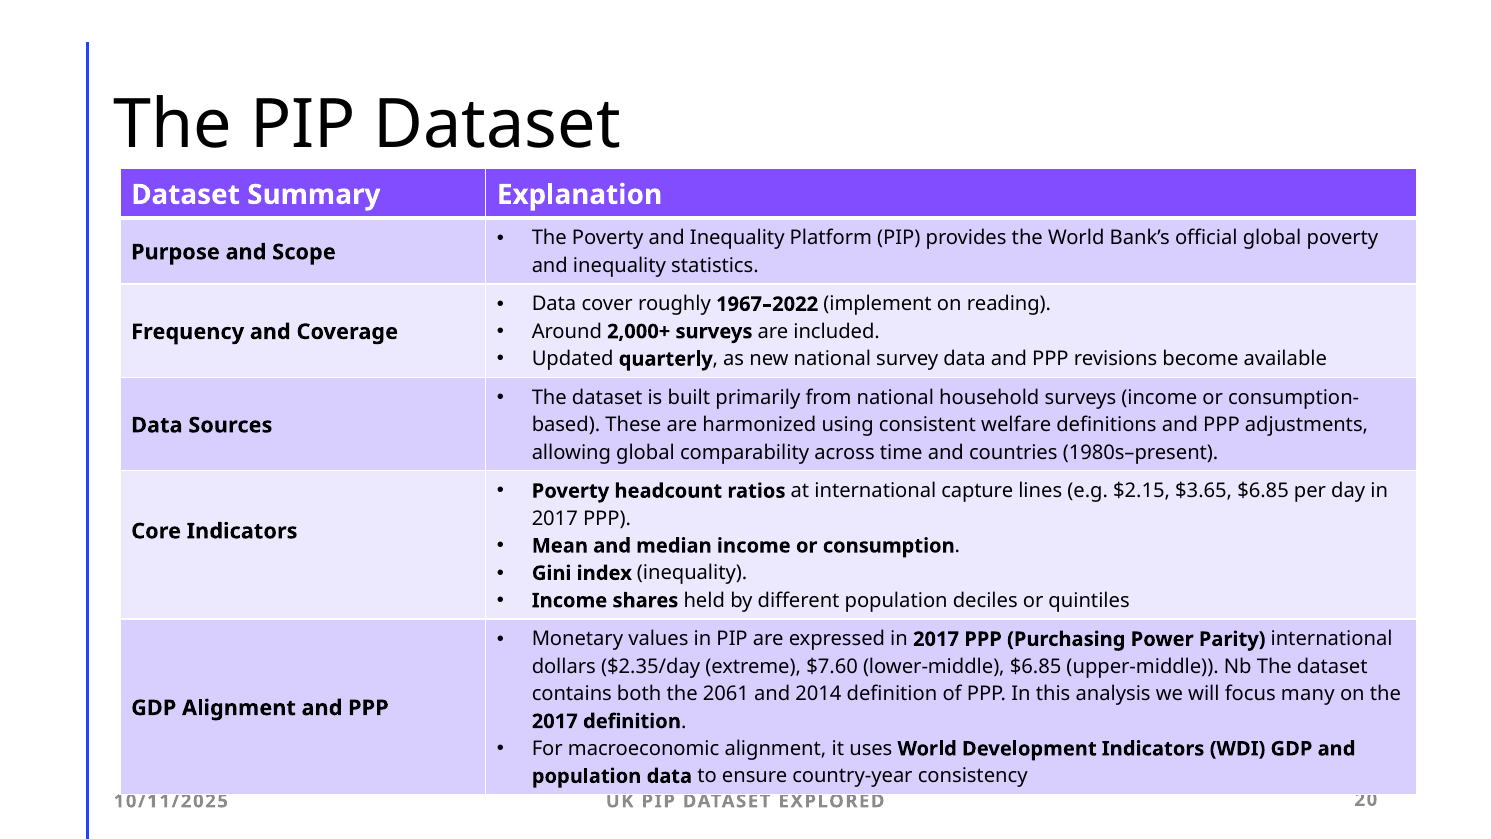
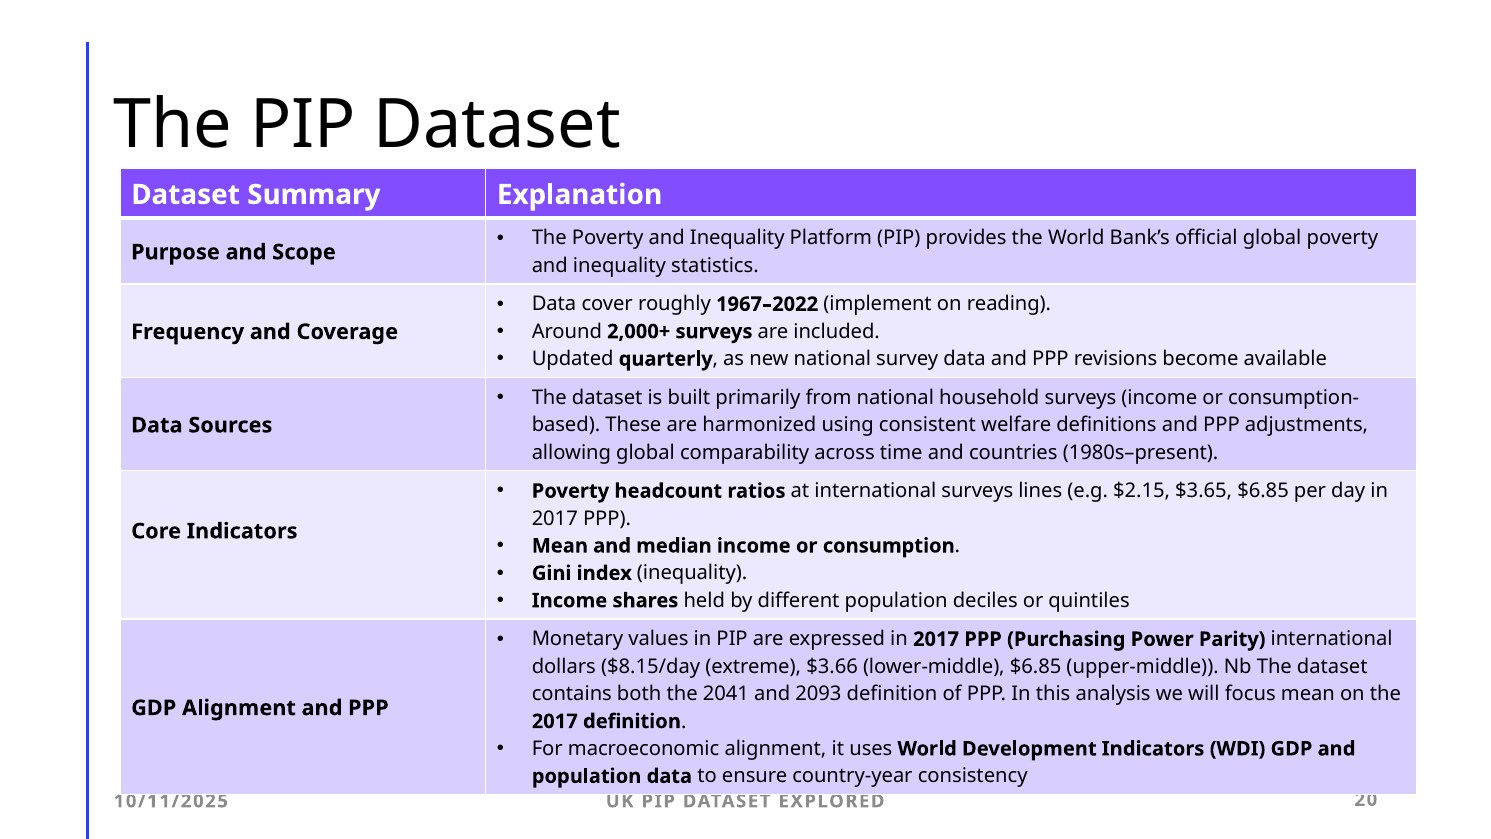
international capture: capture -> surveys
$2.35/day: $2.35/day -> $8.15/day
$7.60: $7.60 -> $3.66
2061: 2061 -> 2041
2014: 2014 -> 2093
focus many: many -> mean
